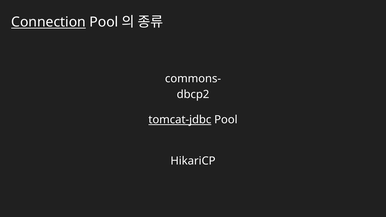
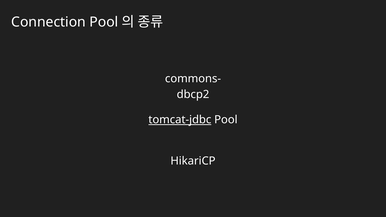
Connection underline: present -> none
